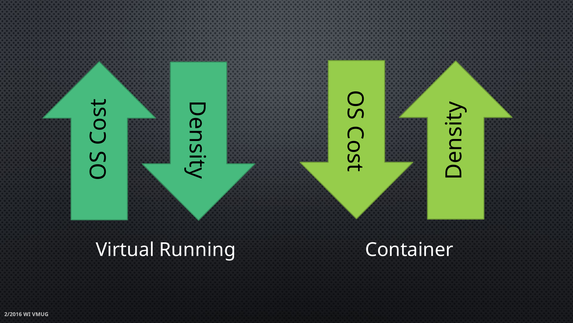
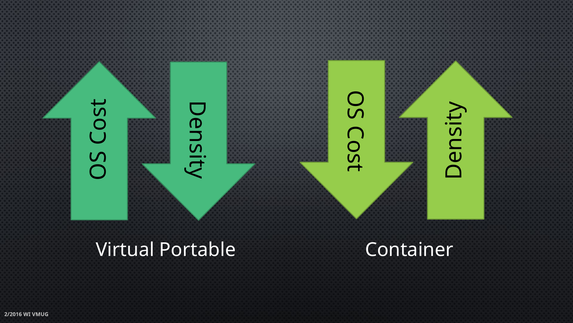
Running: Running -> Portable
